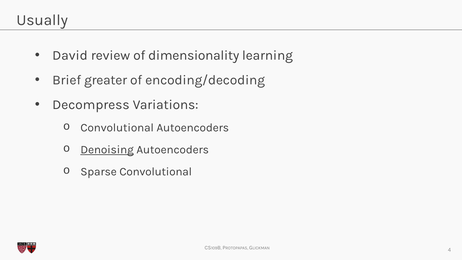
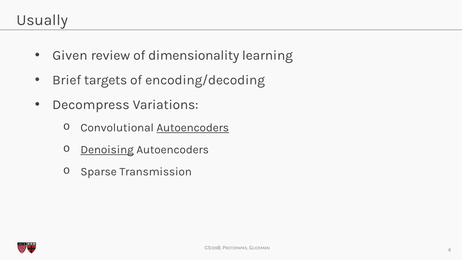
David: David -> Given
greater: greater -> targets
Autoencoders at (193, 128) underline: none -> present
Sparse Convolutional: Convolutional -> Transmission
